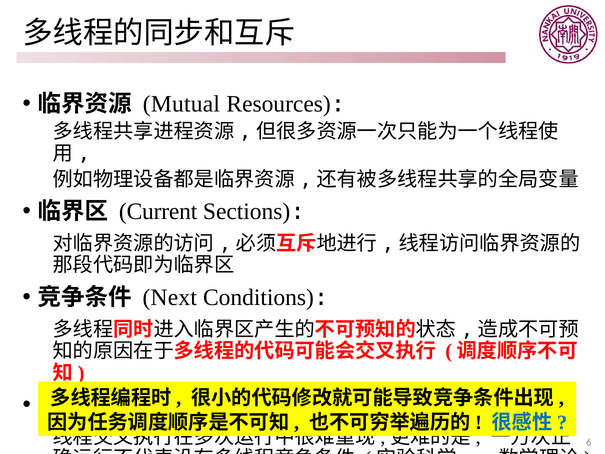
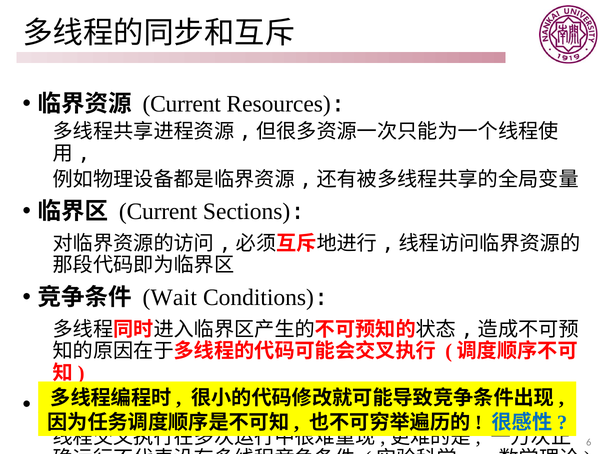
Mutual at (181, 104): Mutual -> Current
Next: Next -> Wait
